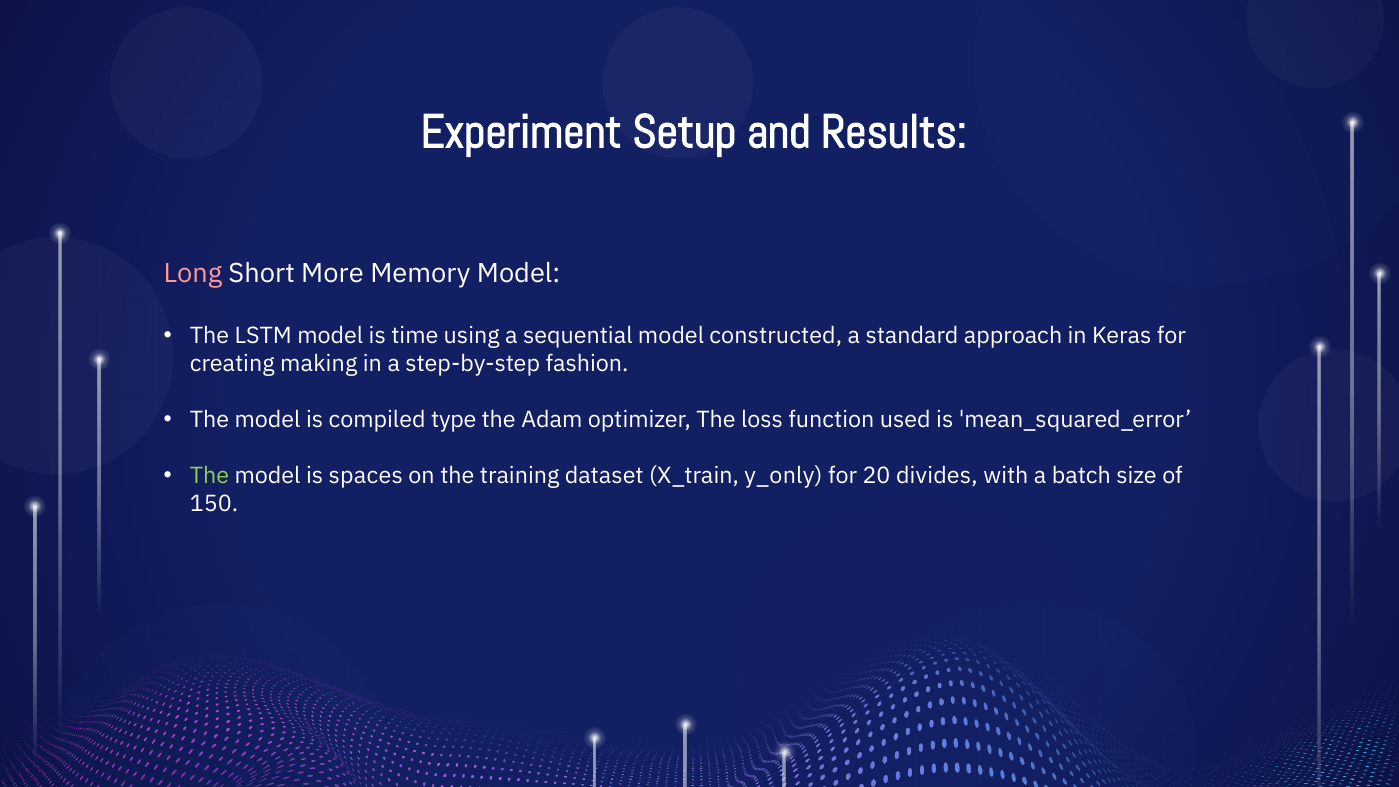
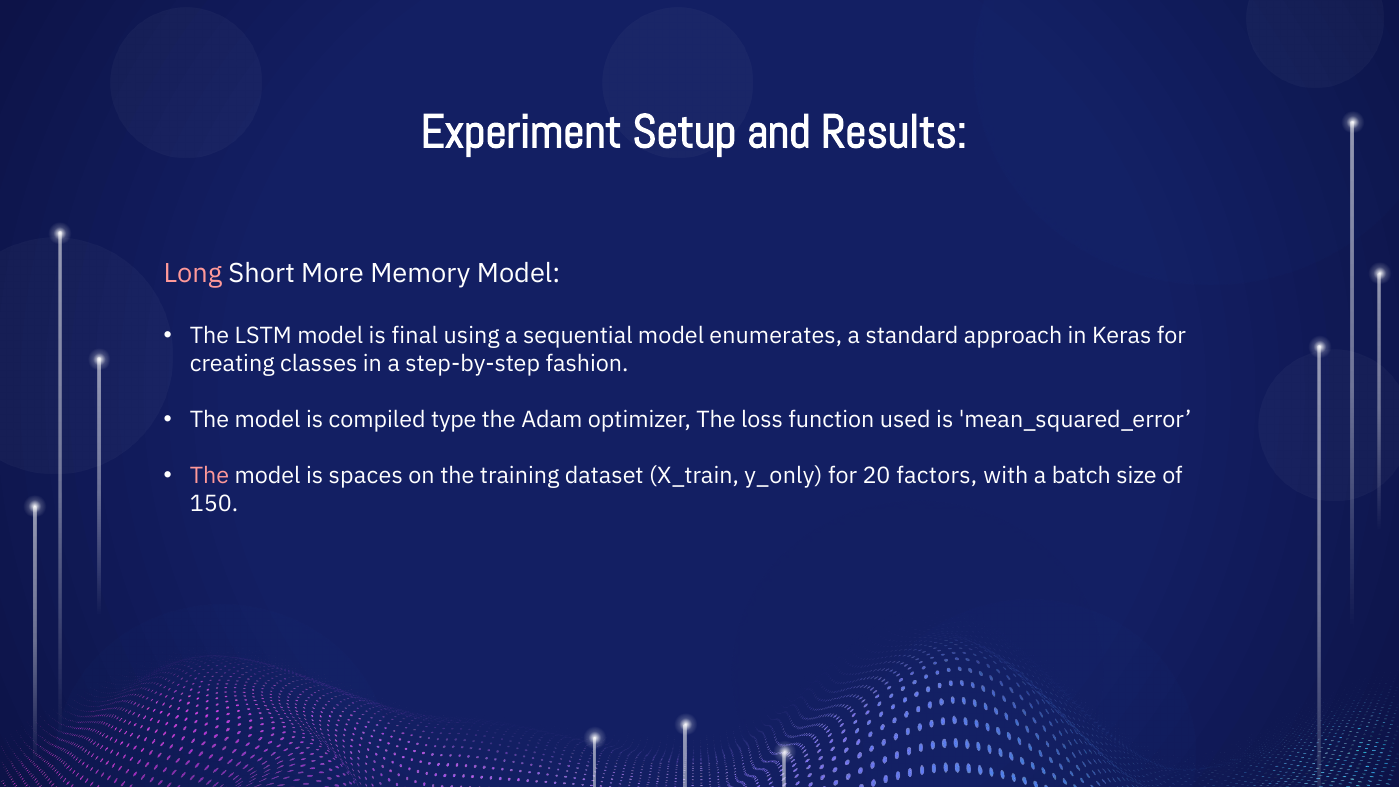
time: time -> final
constructed: constructed -> enumerates
making: making -> classes
The at (210, 476) colour: light green -> pink
divides: divides -> factors
